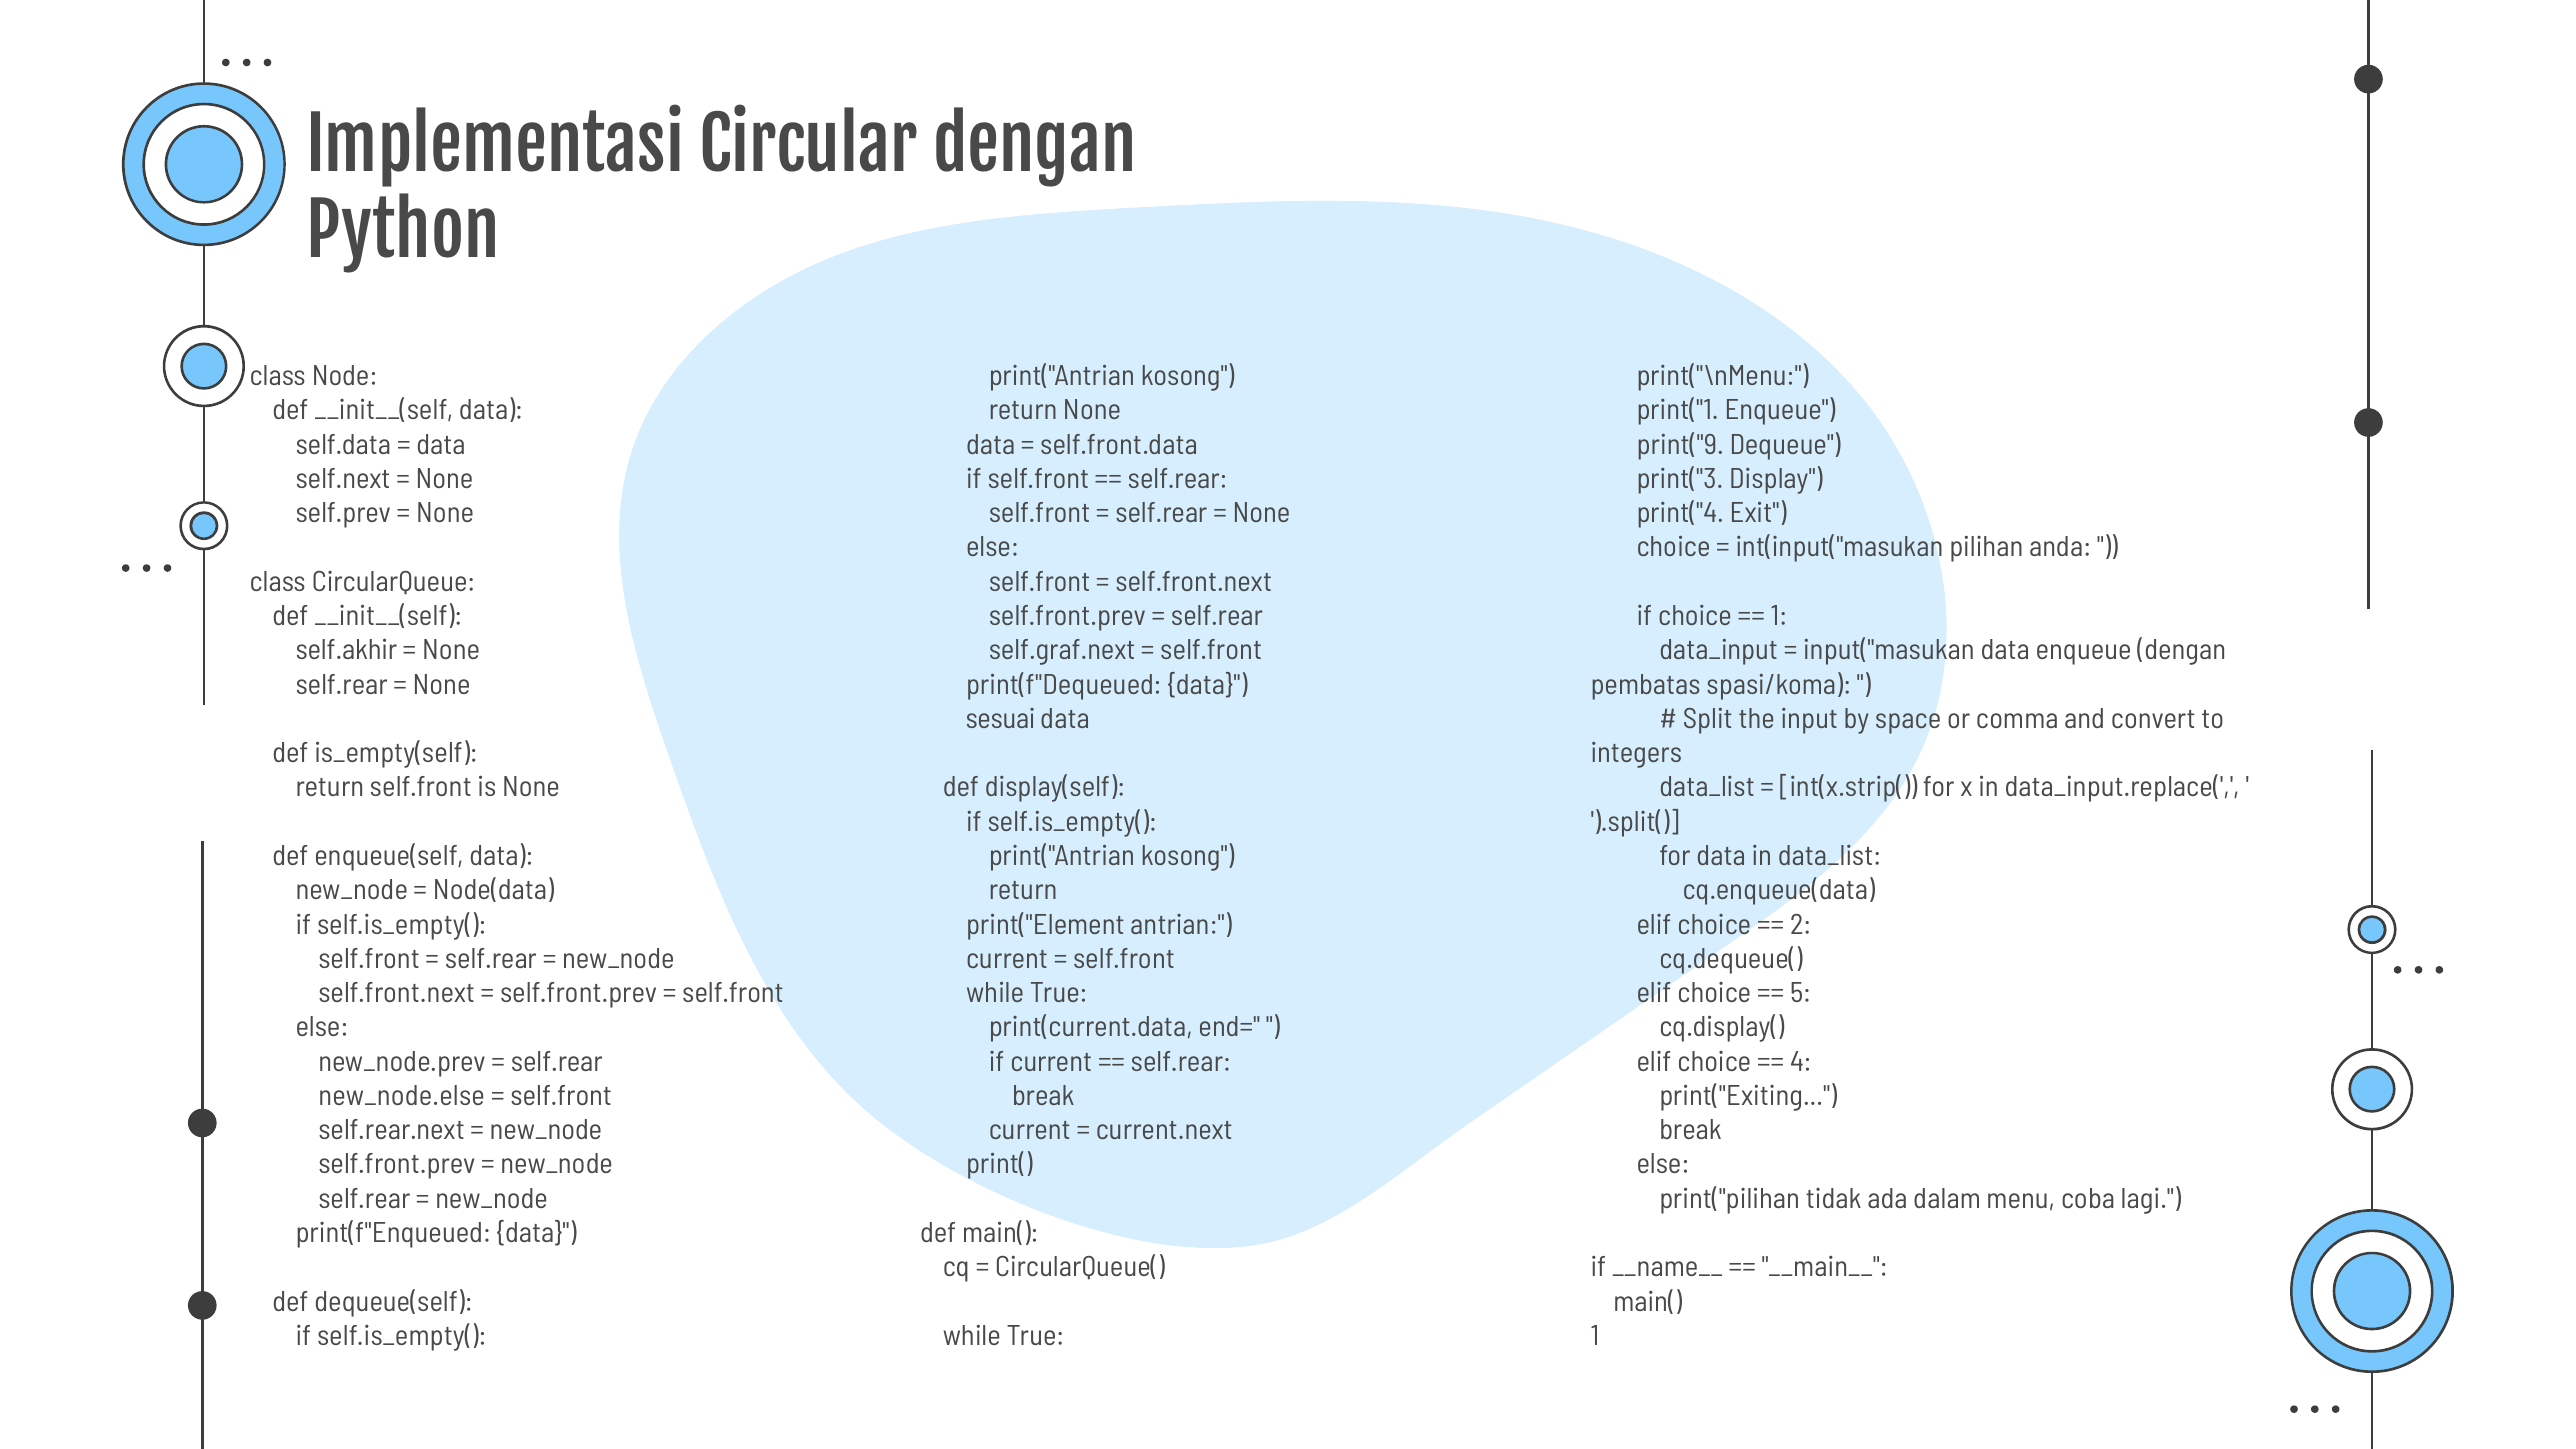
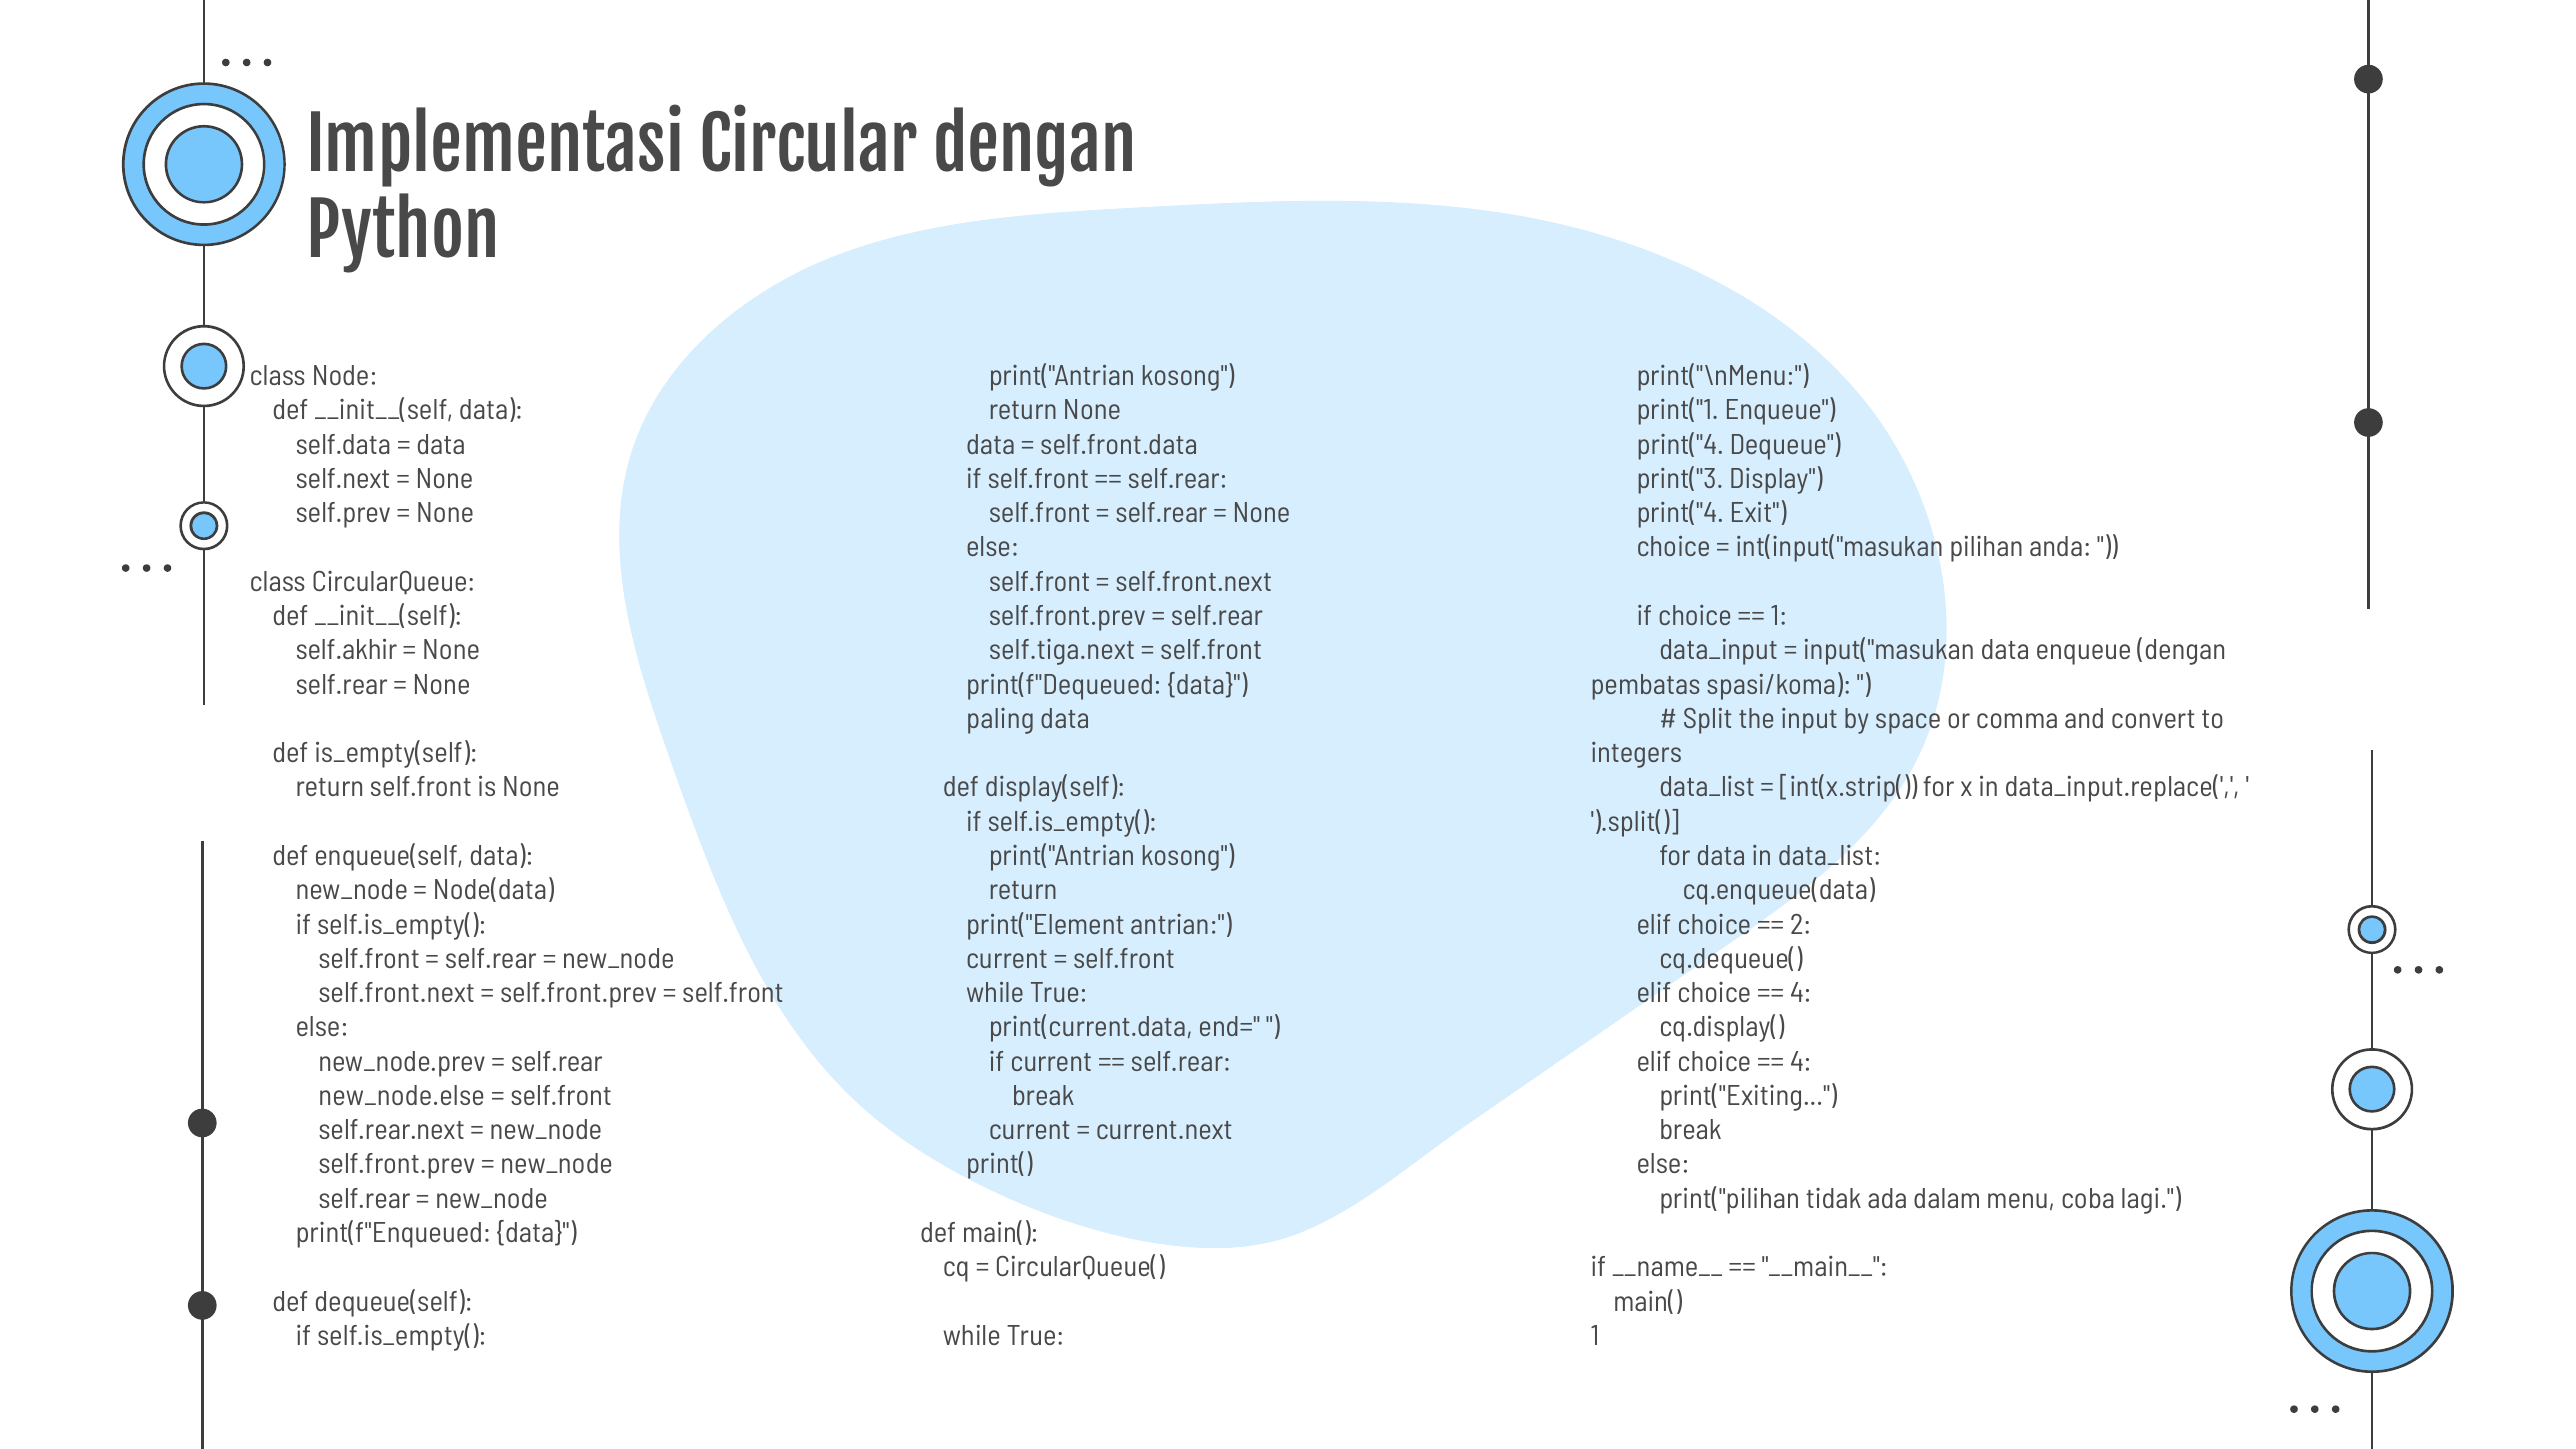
print("9 at (1680, 445): print("9 -> print("4
self.graf.next: self.graf.next -> self.tiga.next
sesuai: sesuai -> paling
5 at (1801, 993): 5 -> 4
